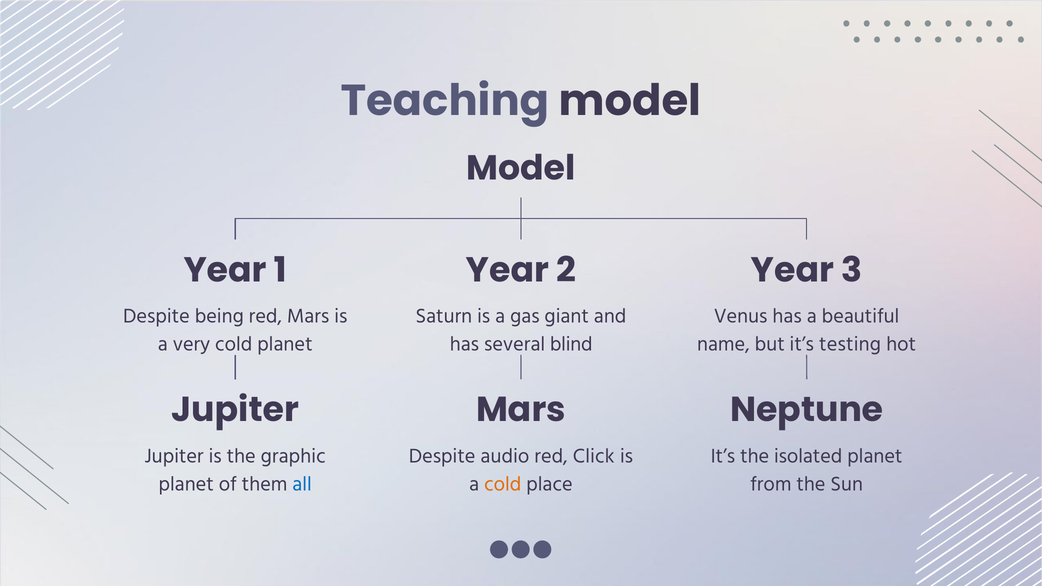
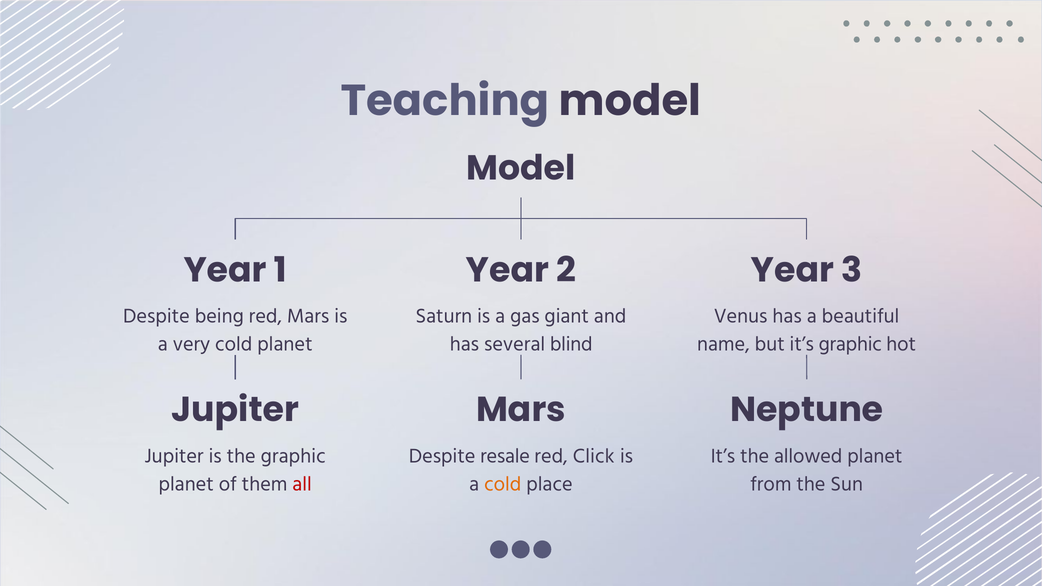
it’s testing: testing -> graphic
audio: audio -> resale
isolated: isolated -> allowed
all colour: blue -> red
